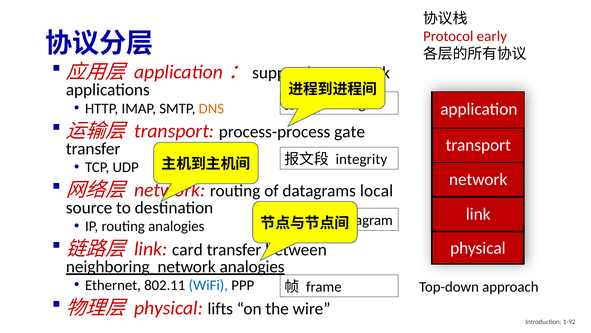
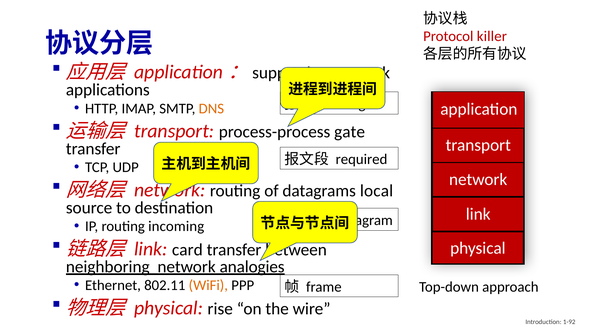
early: early -> killer
integrity: integrity -> required
routing analogies: analogies -> incoming
WiFi colour: blue -> orange
lifts: lifts -> rise
